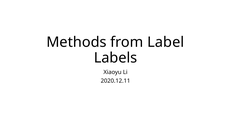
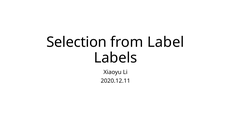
Methods: Methods -> Selection
